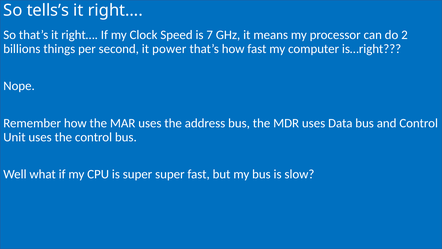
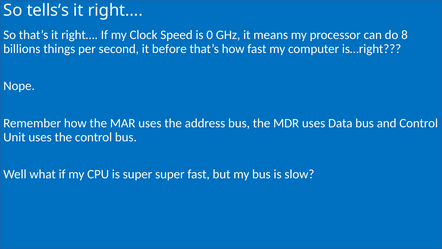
7: 7 -> 0
2: 2 -> 8
power: power -> before
